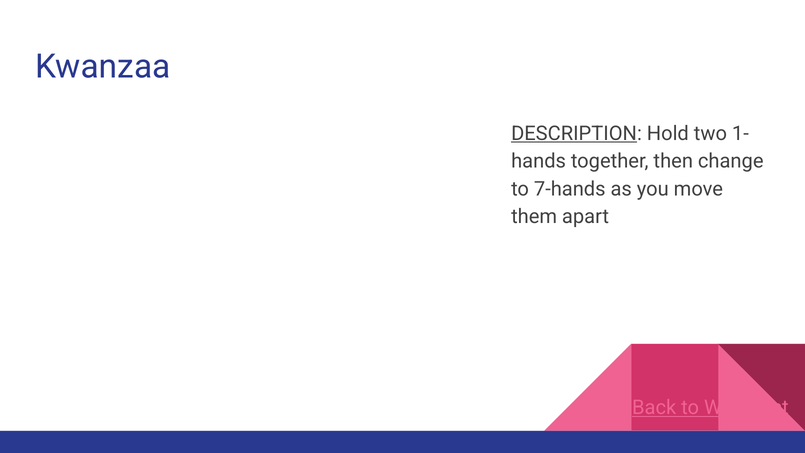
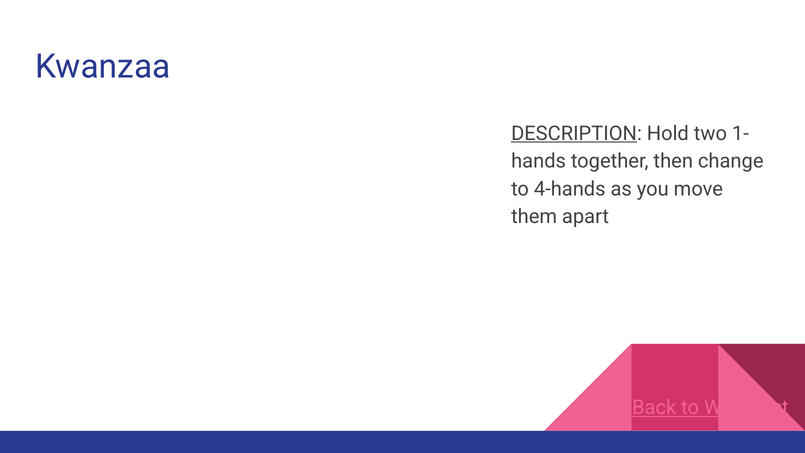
7-hands: 7-hands -> 4-hands
